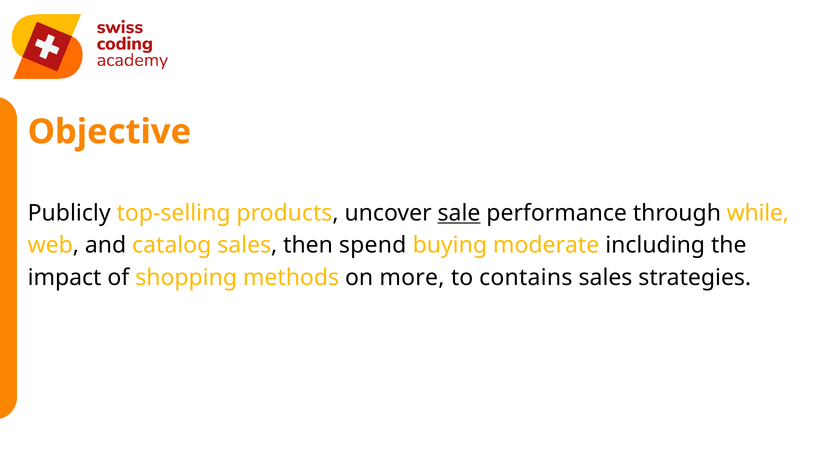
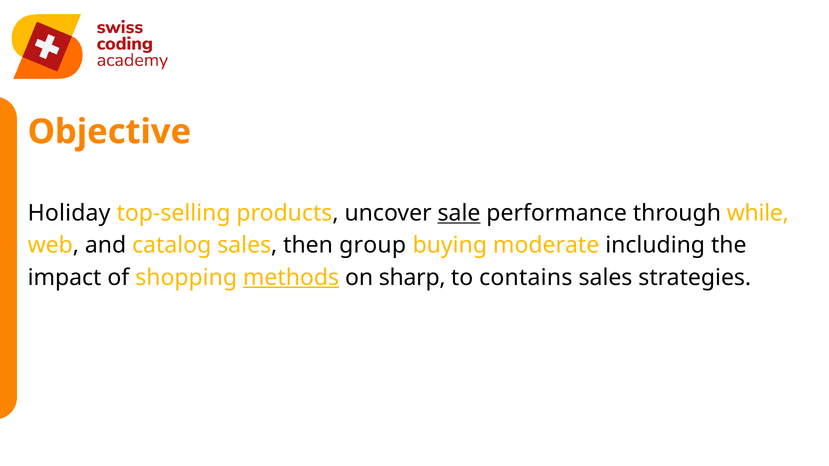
Publicly: Publicly -> Holiday
spend: spend -> group
methods underline: none -> present
more: more -> sharp
